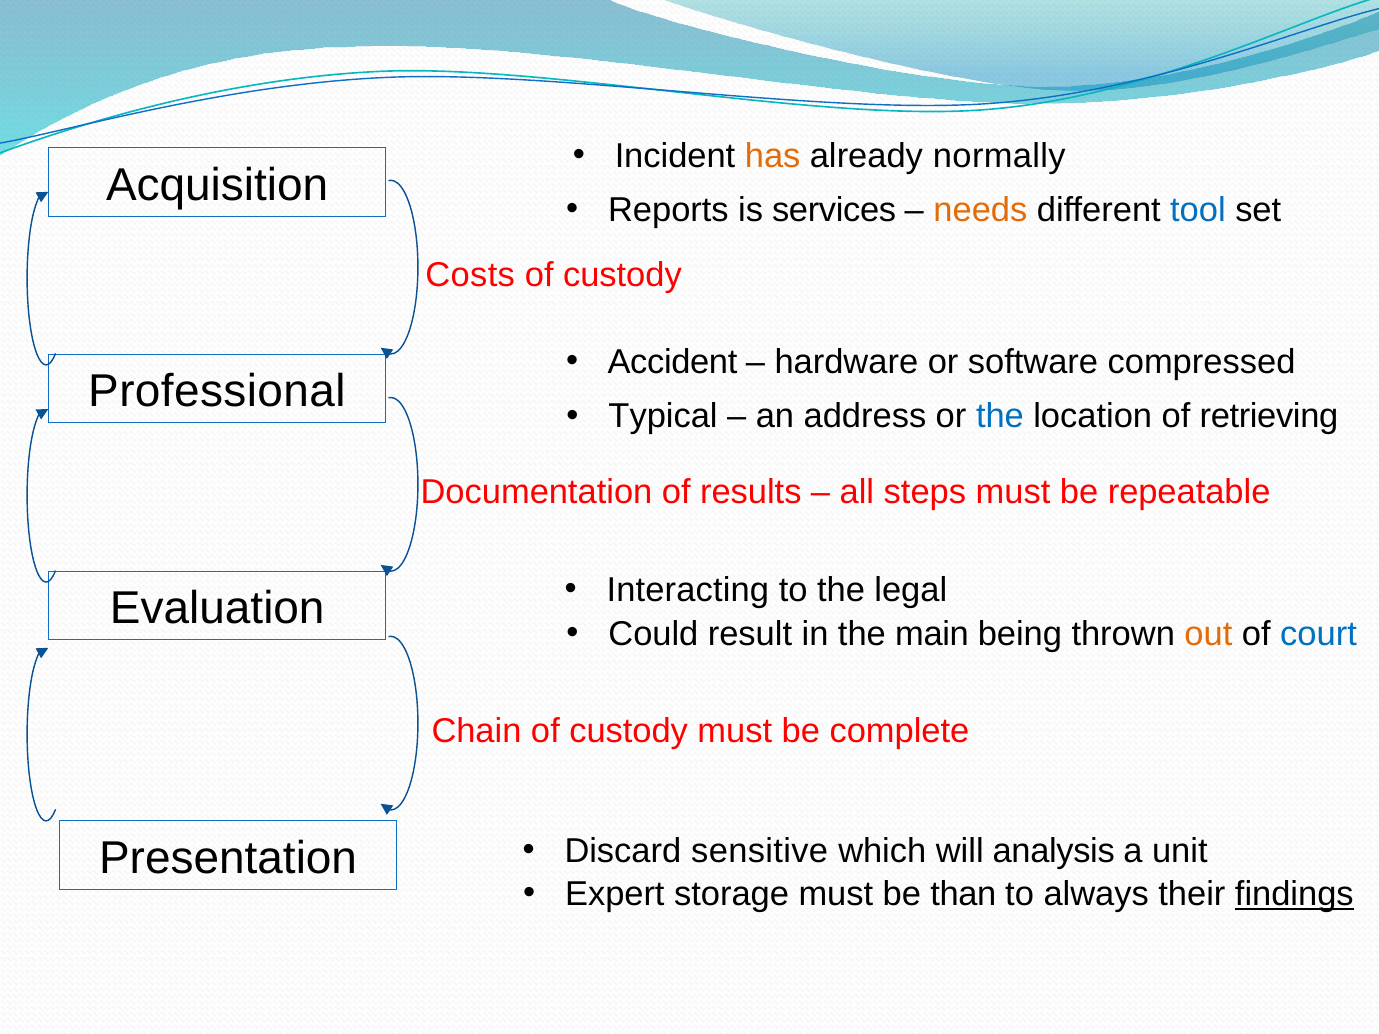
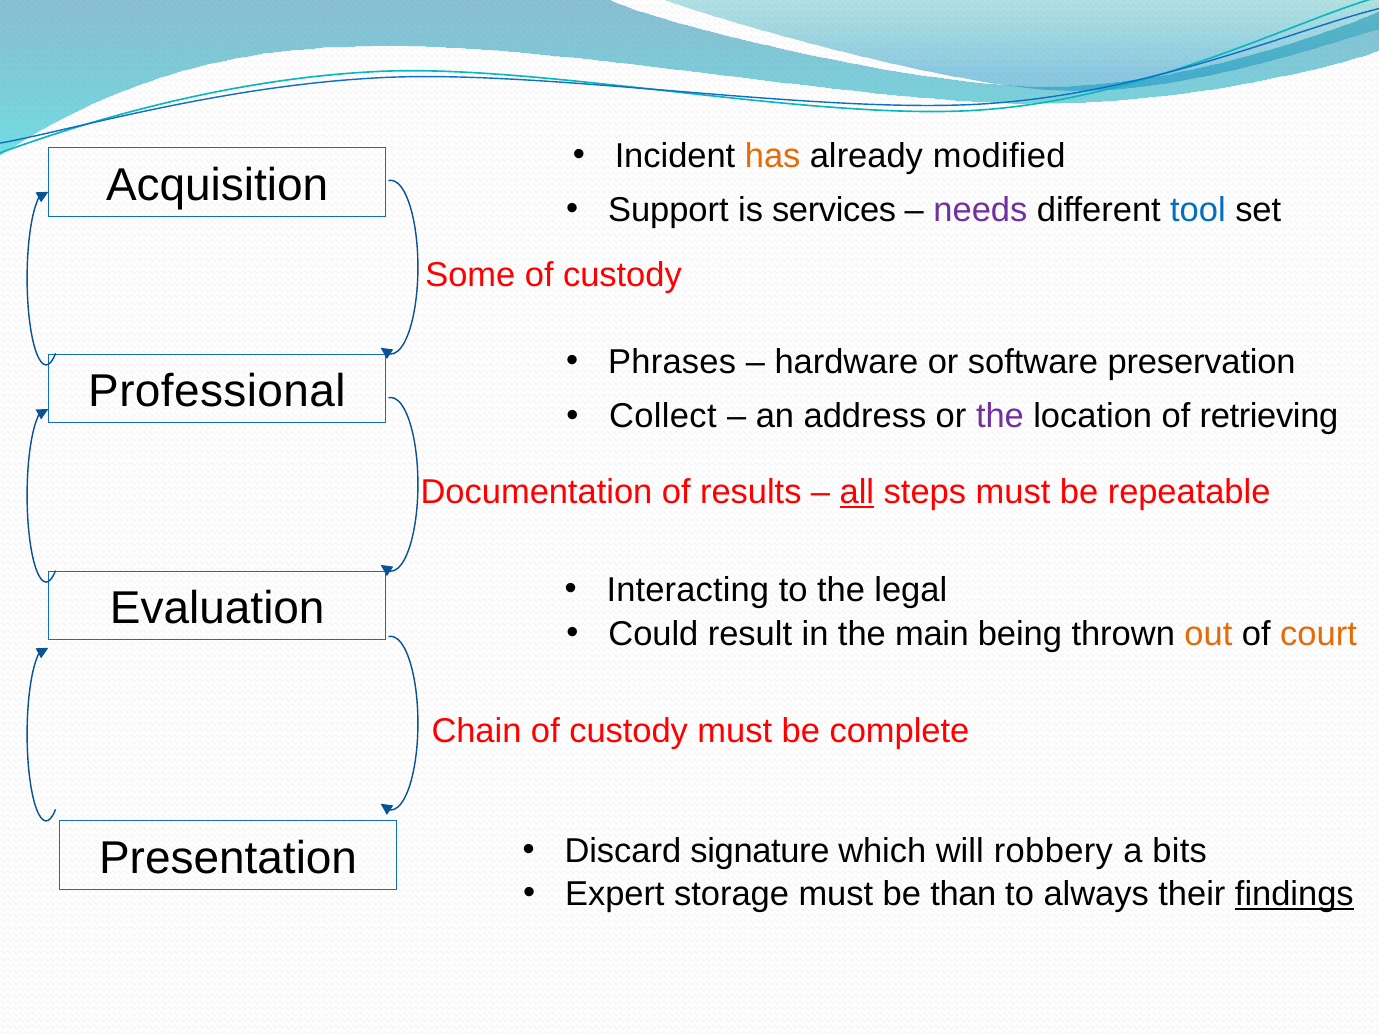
normally: normally -> modified
Reports: Reports -> Support
needs colour: orange -> purple
Costs: Costs -> Some
Accident: Accident -> Phrases
compressed: compressed -> preservation
Typical: Typical -> Collect
the at (1000, 417) colour: blue -> purple
all underline: none -> present
court colour: blue -> orange
sensitive: sensitive -> signature
analysis: analysis -> robbery
unit: unit -> bits
